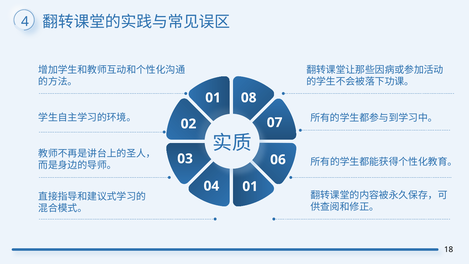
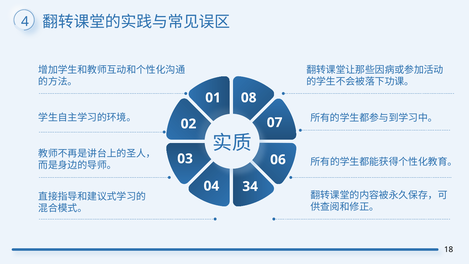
04 01: 01 -> 34
